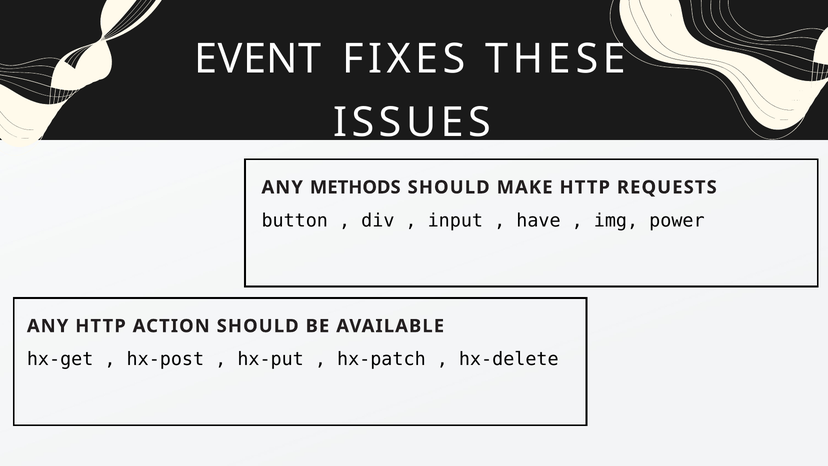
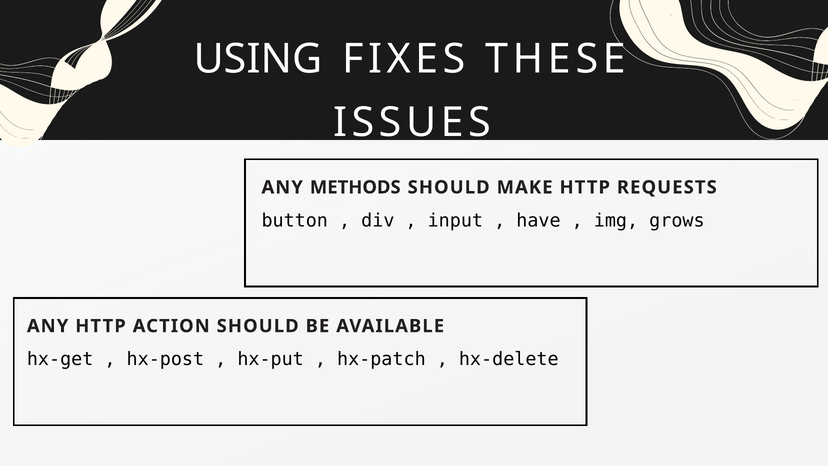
EVENT: EVENT -> USING
power: power -> grows
